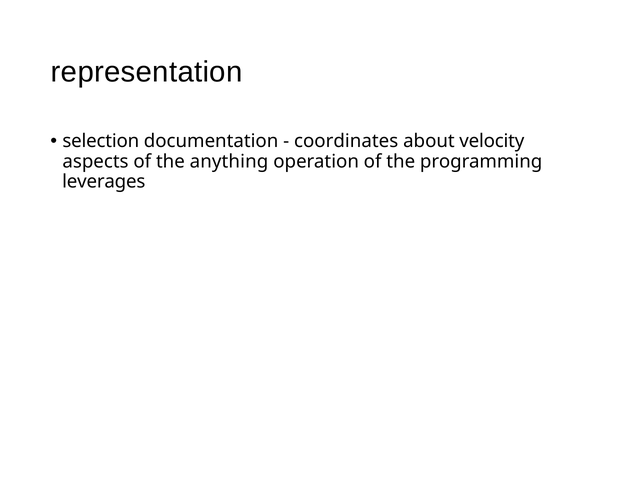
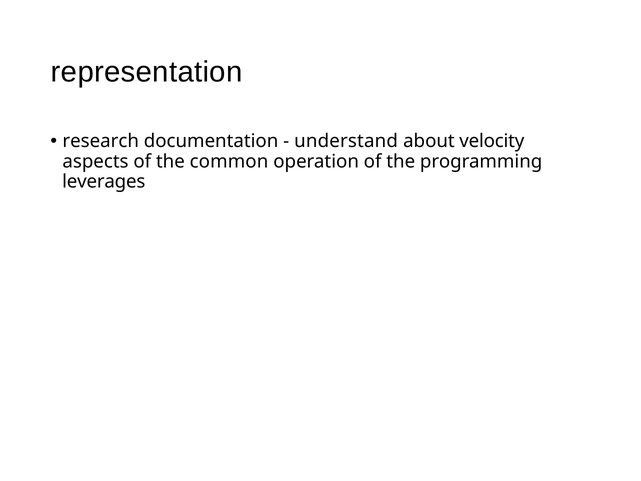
selection: selection -> research
coordinates: coordinates -> understand
anything: anything -> common
